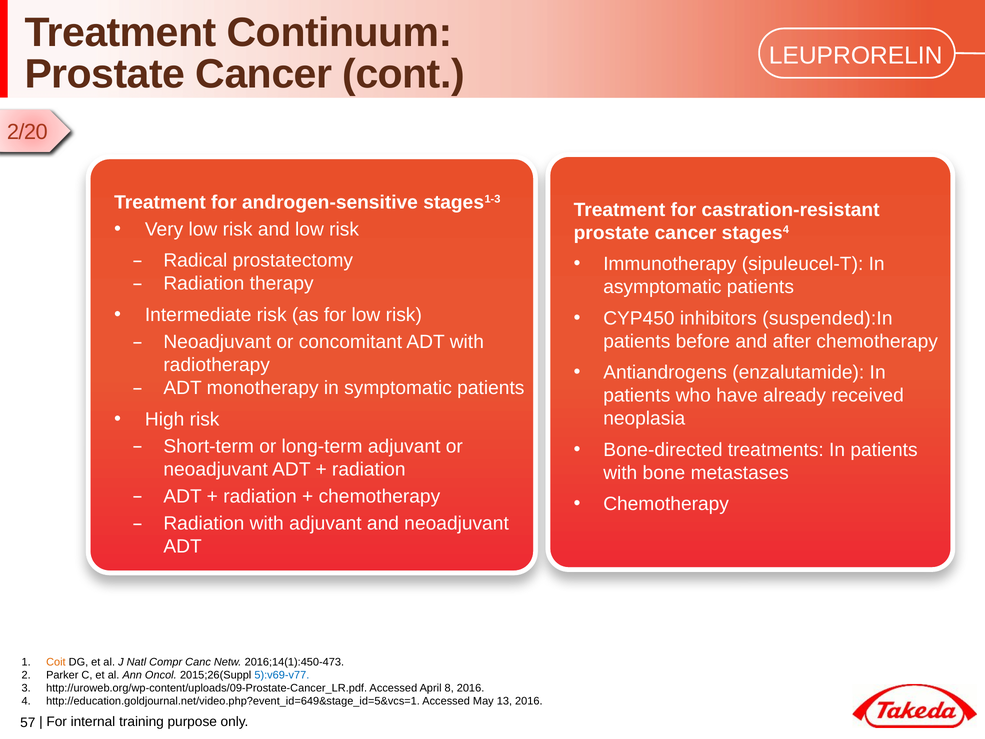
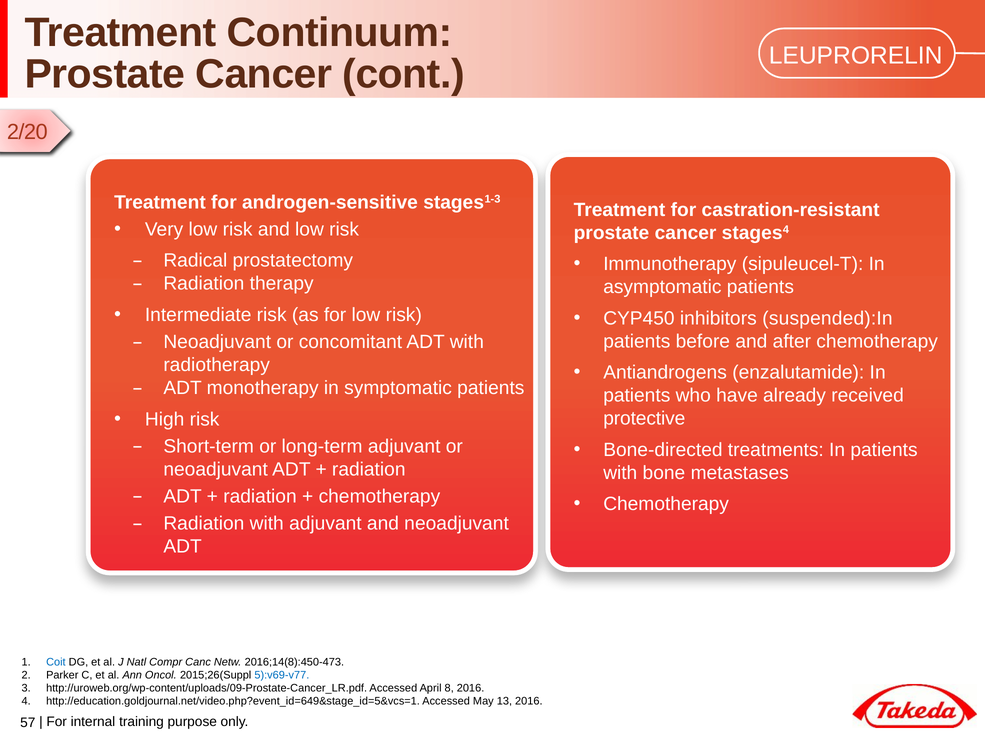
neoplasia: neoplasia -> protective
Coit colour: orange -> blue
2016;14(1):450-473: 2016;14(1):450-473 -> 2016;14(8):450-473
